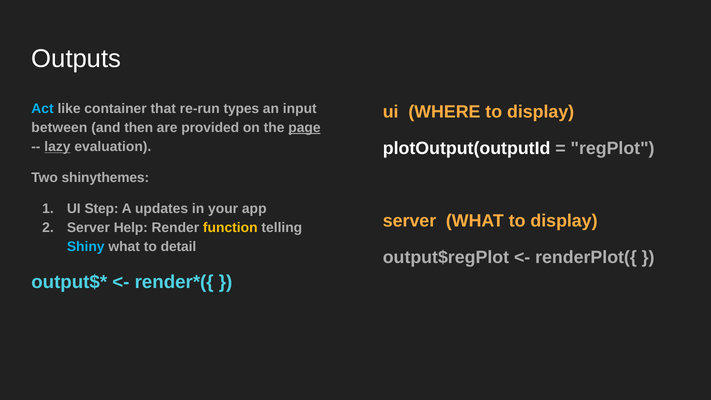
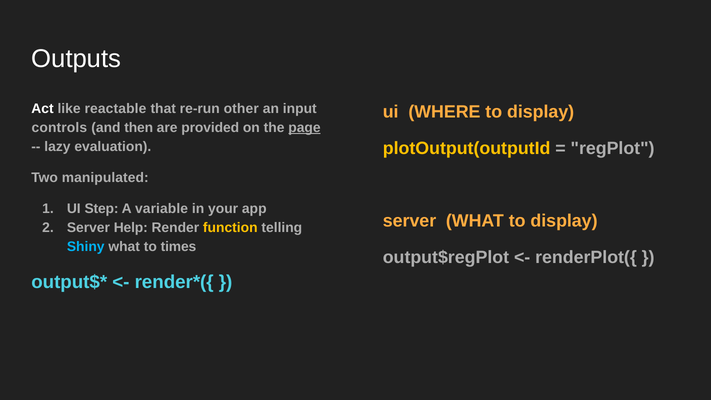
Act colour: light blue -> white
container: container -> reactable
types: types -> other
between: between -> controls
plotOutput(outputId colour: white -> yellow
lazy underline: present -> none
shinythemes: shinythemes -> manipulated
updates: updates -> variable
detail: detail -> times
